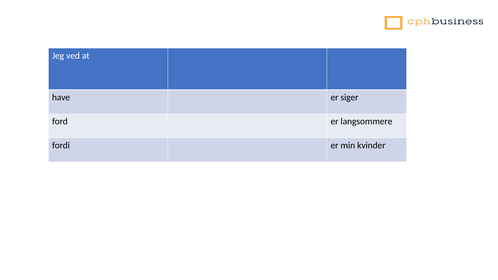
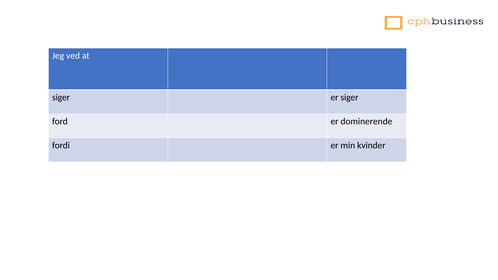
have at (61, 97): have -> siger
langsommere: langsommere -> dominerende
